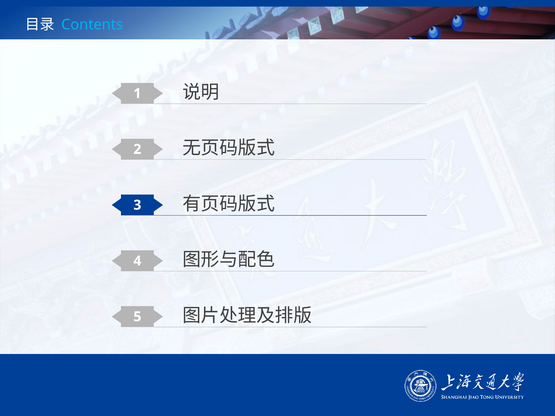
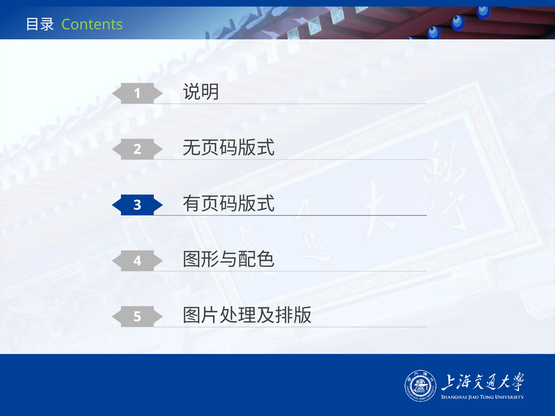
Contents colour: light blue -> light green
